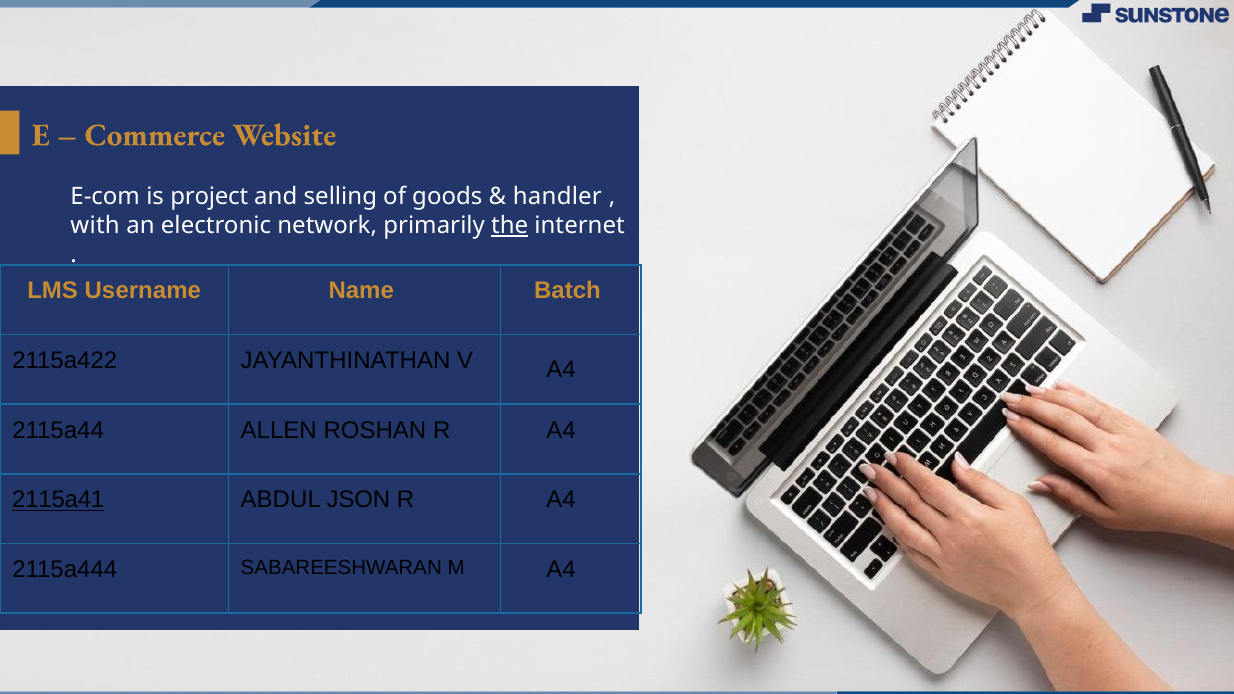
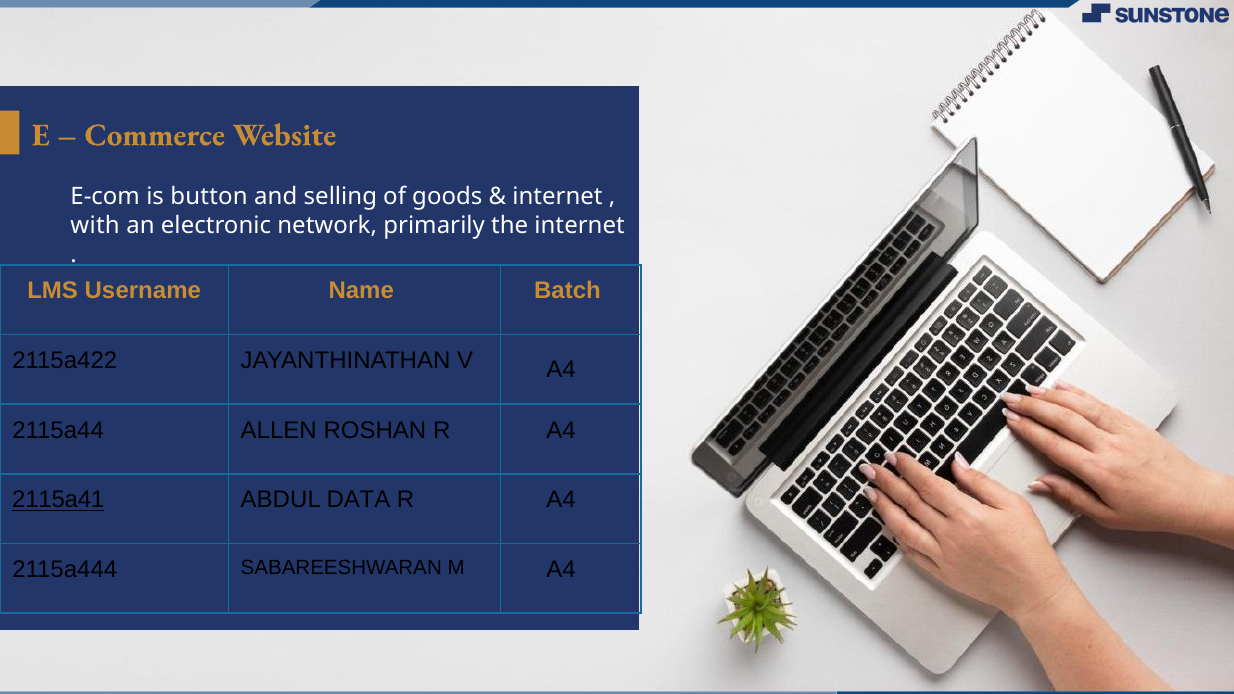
project: project -> button
handler at (557, 197): handler -> internet
the underline: present -> none
JSON: JSON -> DATA
